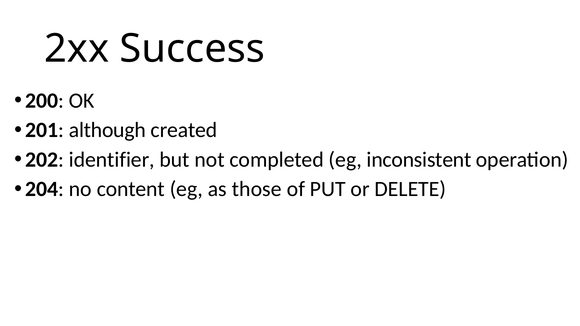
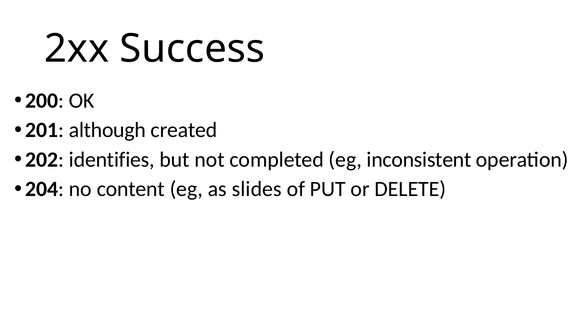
identifier: identifier -> identifies
those: those -> slides
